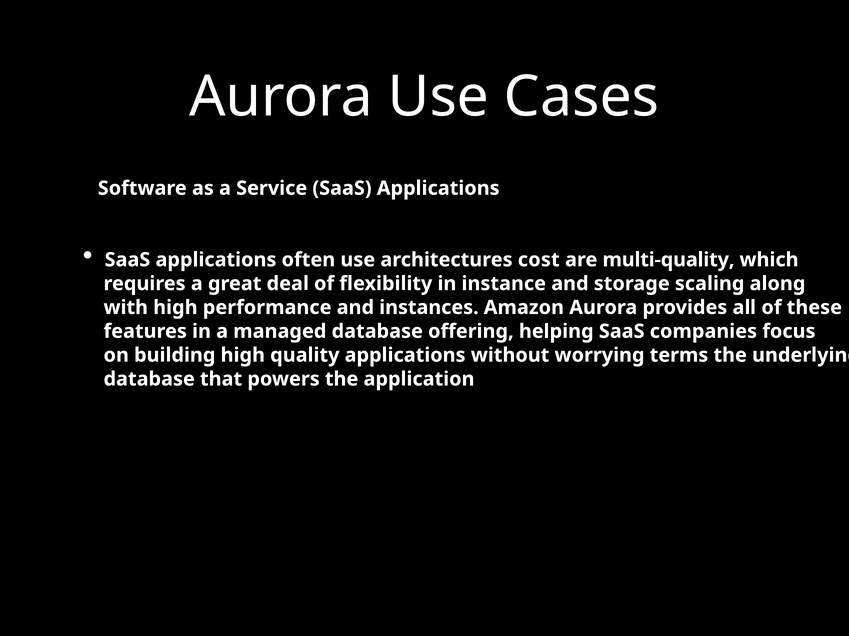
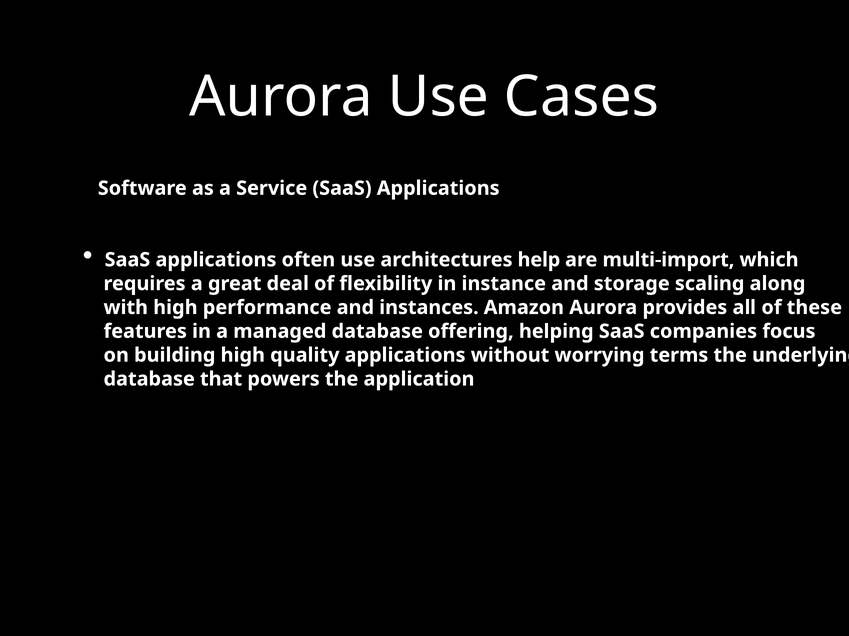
cost: cost -> help
multi-quality: multi-quality -> multi-import
